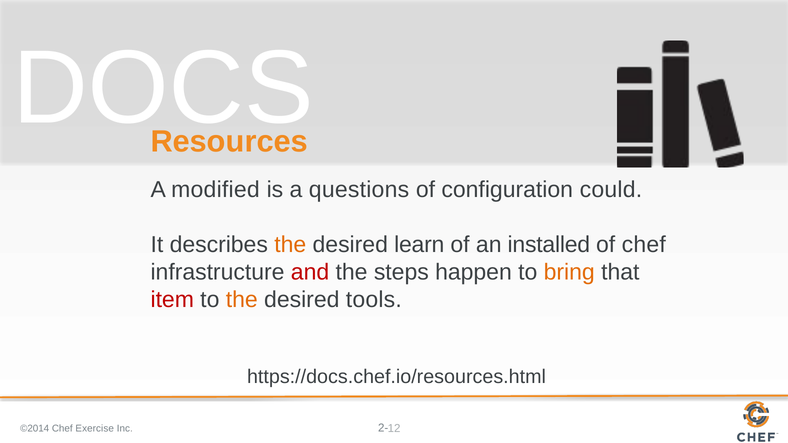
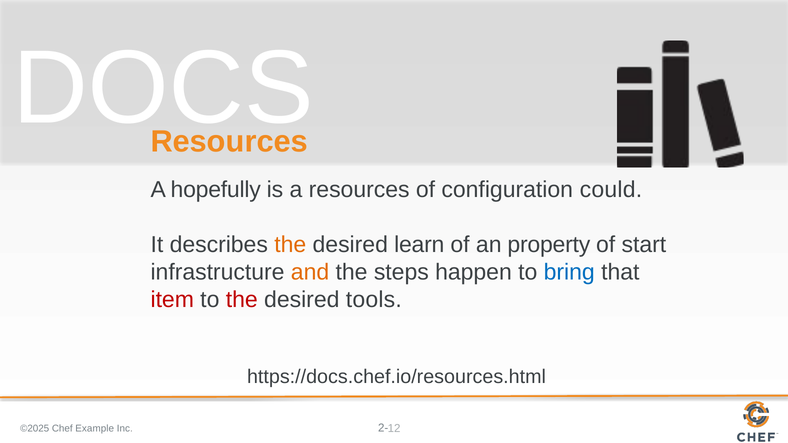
modified: modified -> hopefully
a questions: questions -> resources
installed: installed -> property
of chef: chef -> start
and colour: red -> orange
bring colour: orange -> blue
the at (242, 300) colour: orange -> red
©2014: ©2014 -> ©2025
Exercise: Exercise -> Example
